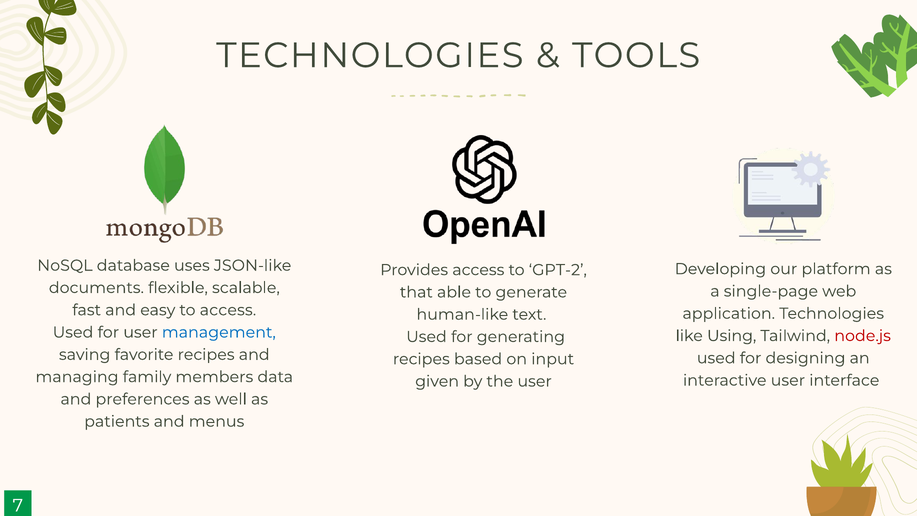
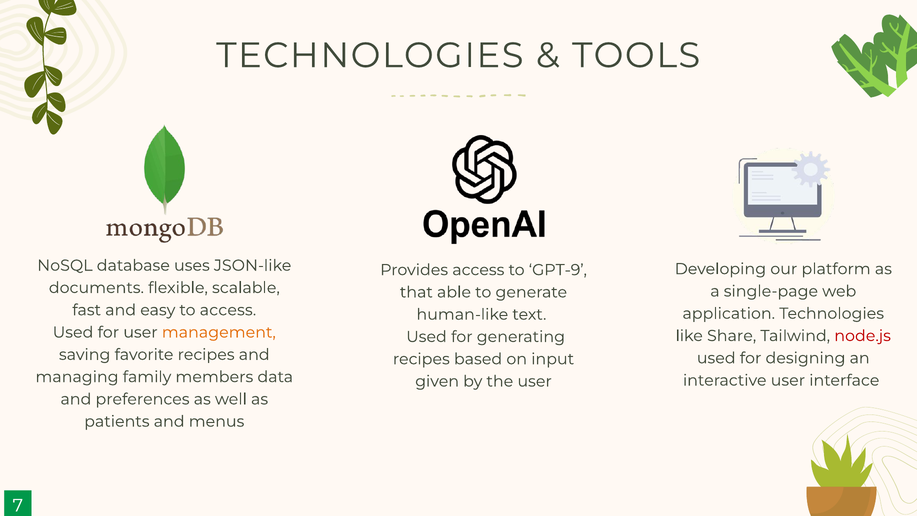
GPT-2: GPT-2 -> GPT-9
management colour: blue -> orange
Using: Using -> Share
